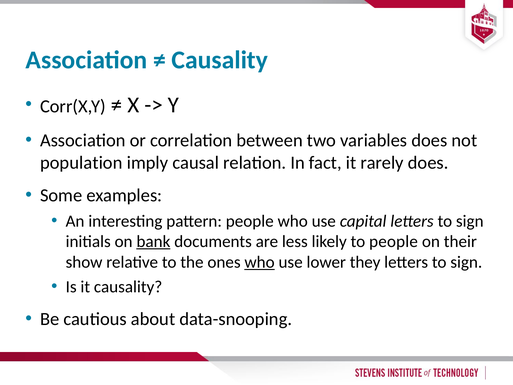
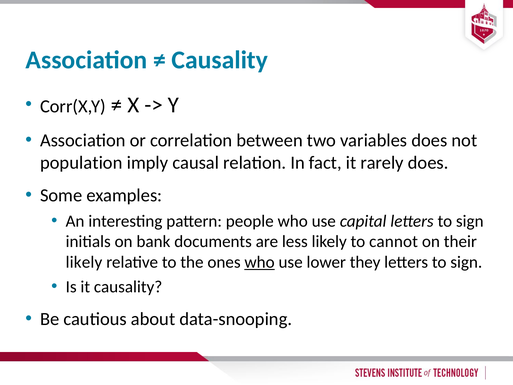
bank underline: present -> none
to people: people -> cannot
show at (84, 262): show -> likely
